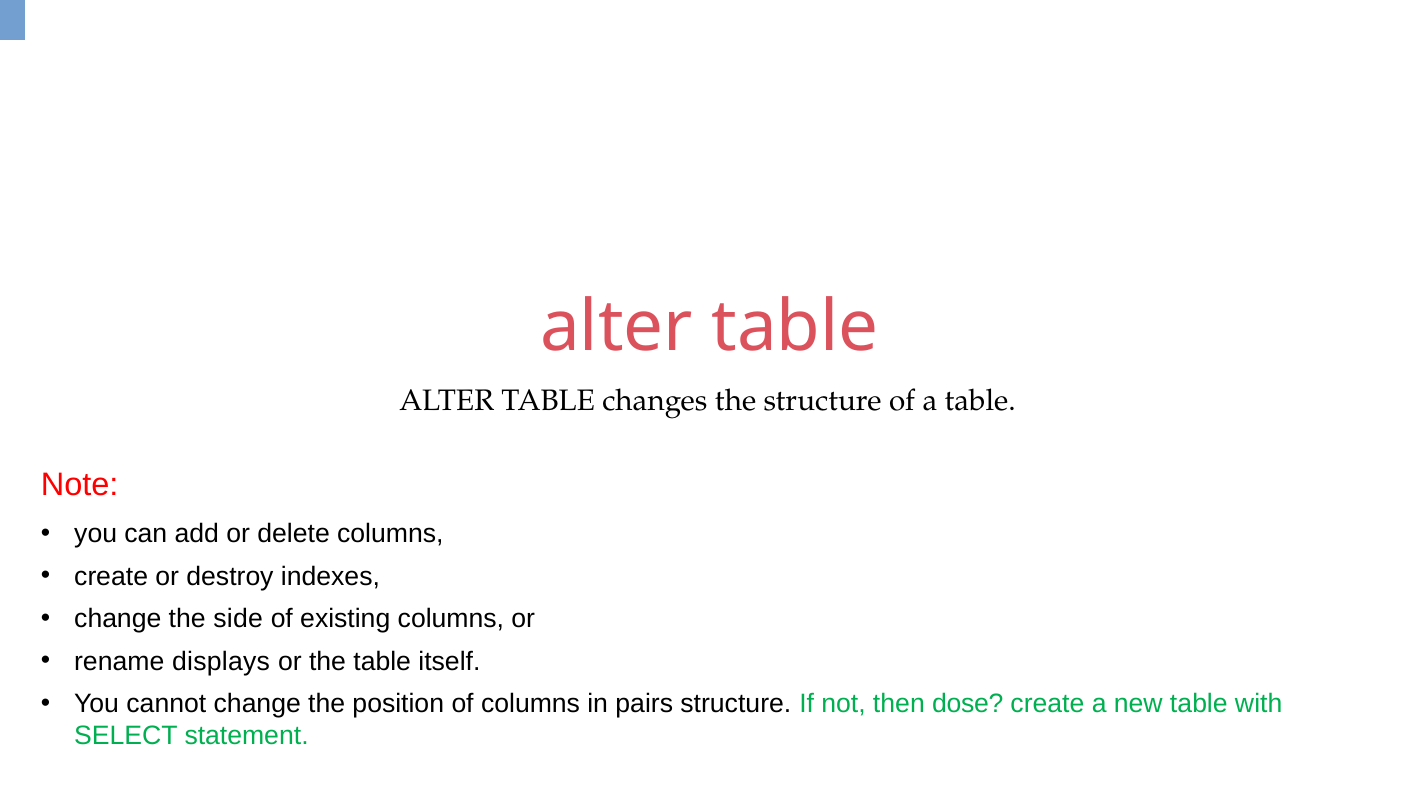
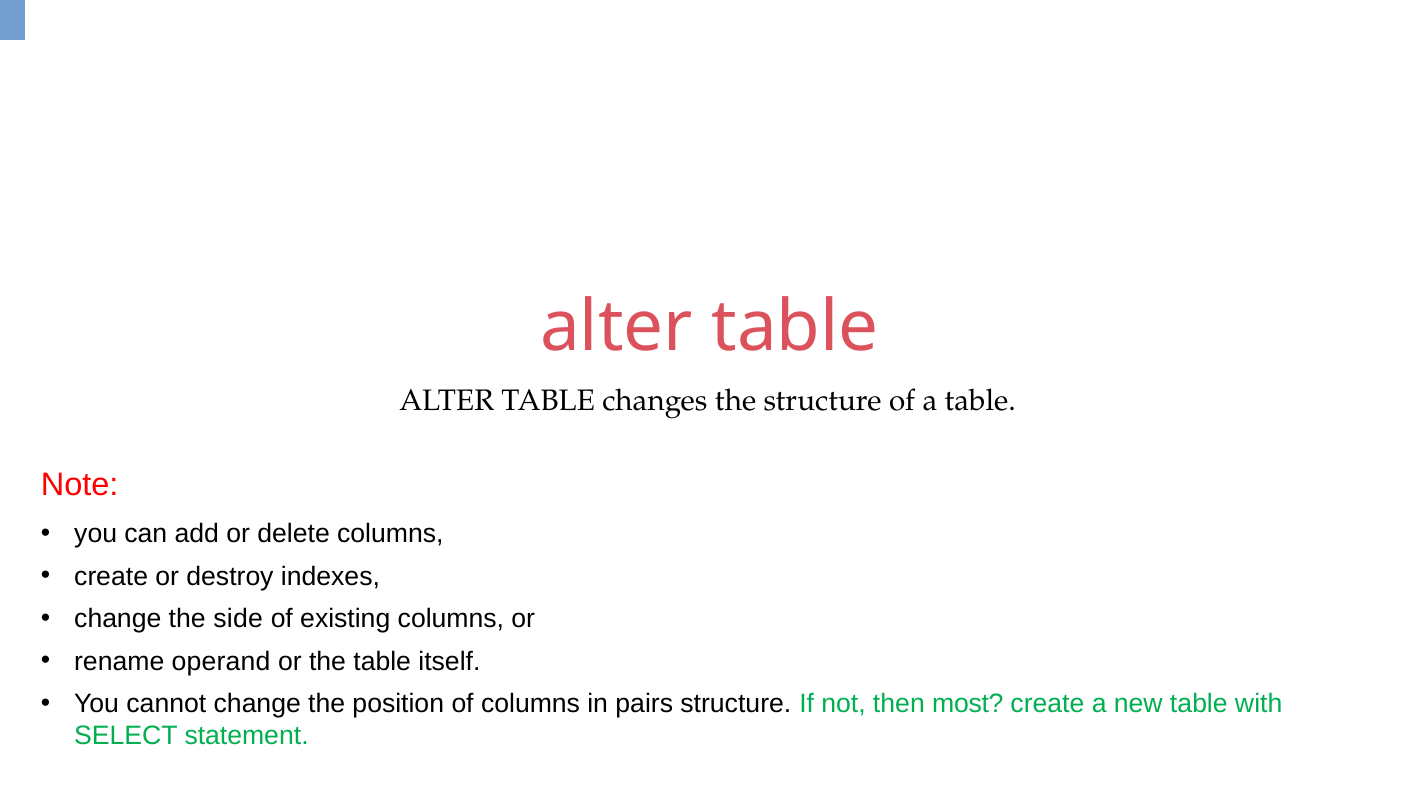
displays: displays -> operand
dose: dose -> most
